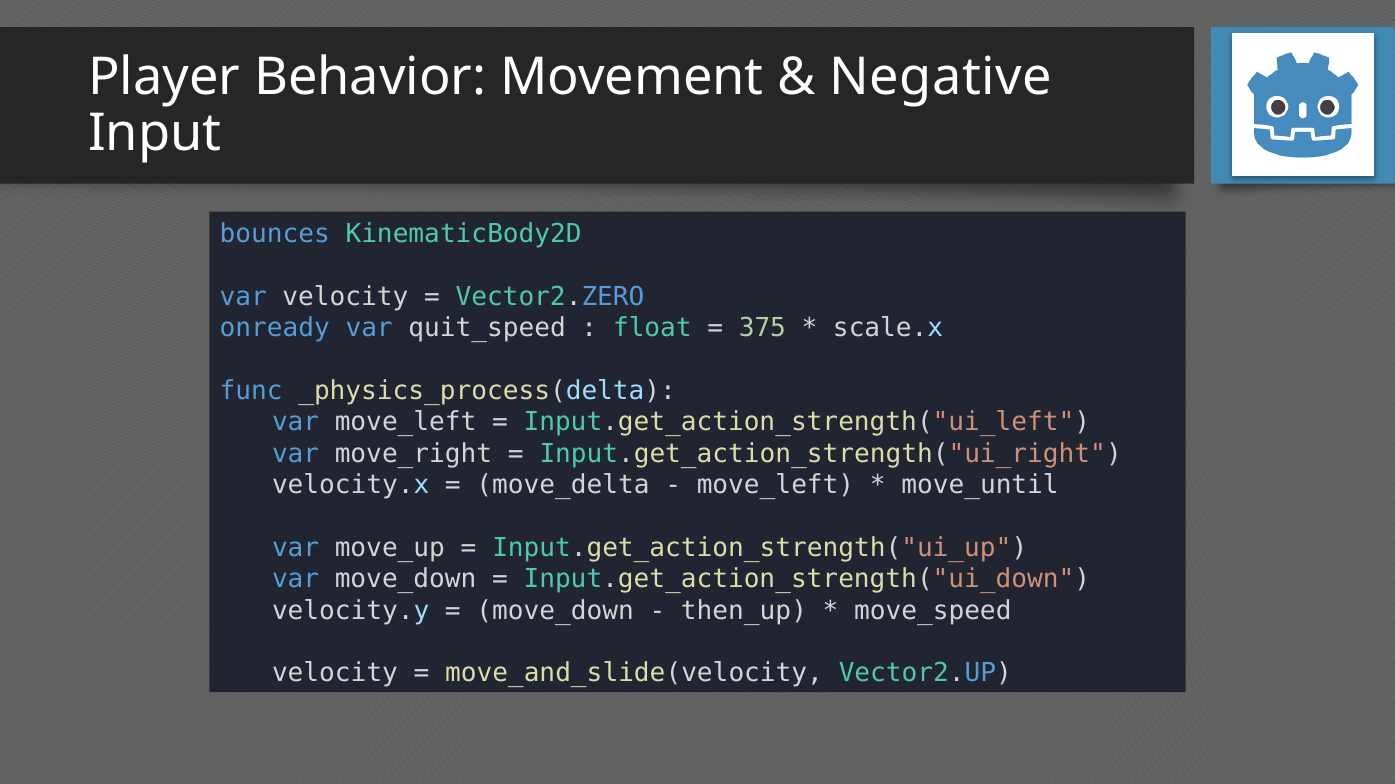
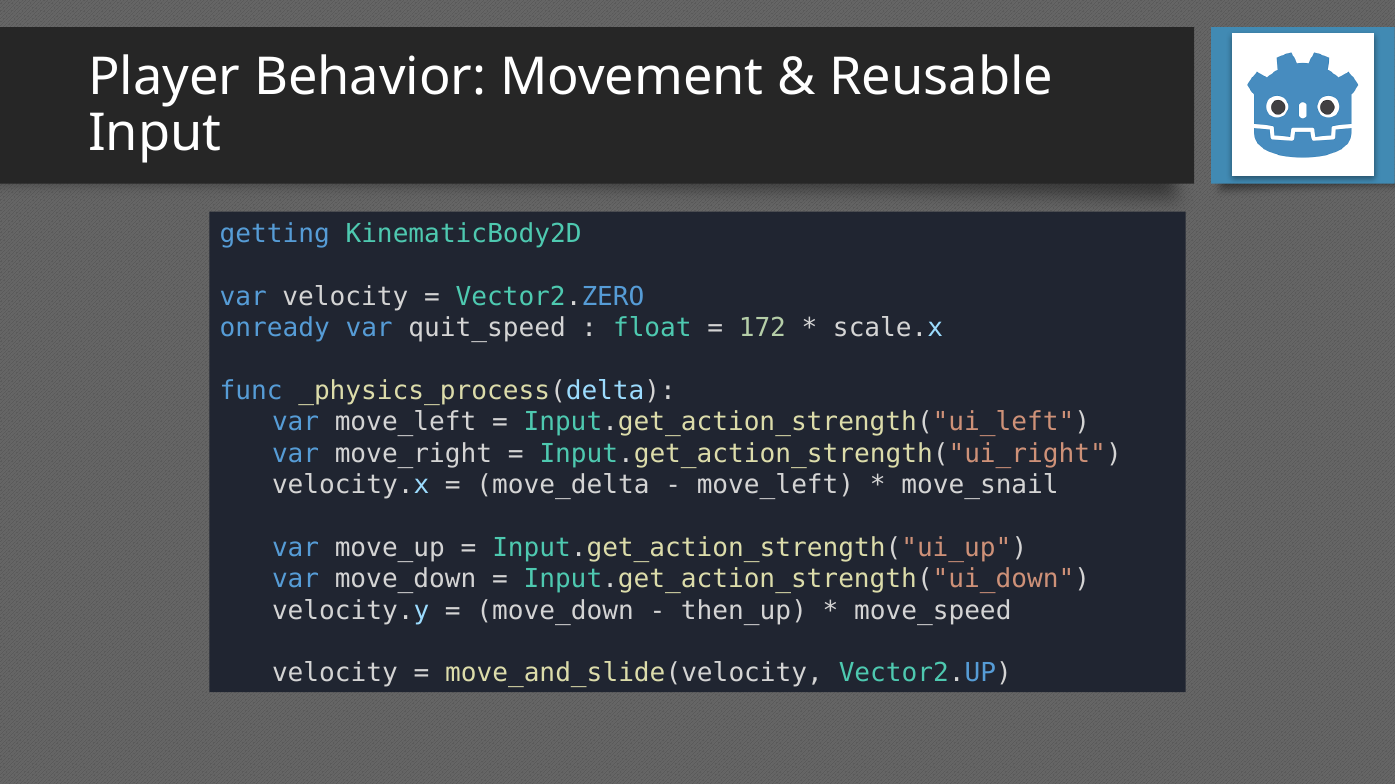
Negative: Negative -> Reusable
bounces: bounces -> getting
375: 375 -> 172
move_until: move_until -> move_snail
